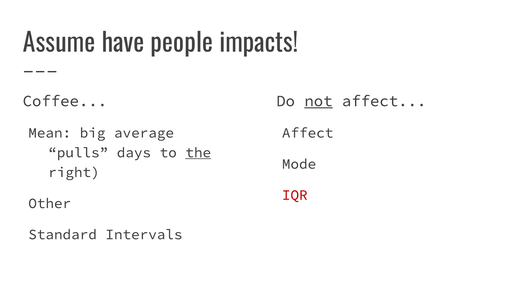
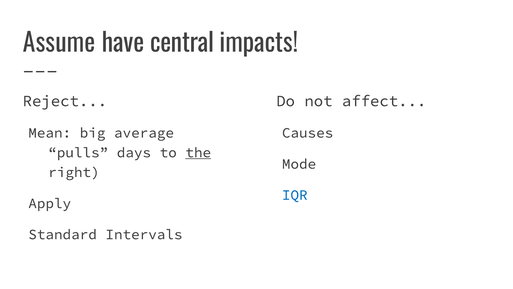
people: people -> central
Coffee: Coffee -> Reject
not underline: present -> none
Affect at (308, 133): Affect -> Causes
IQR colour: red -> blue
Other: Other -> Apply
